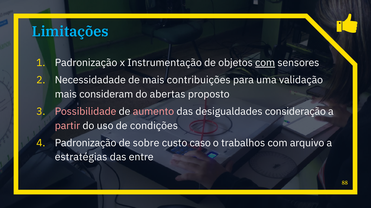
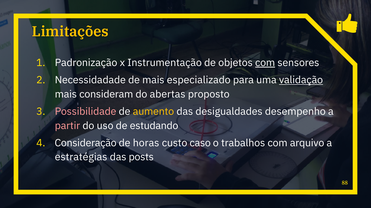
Limitações colour: light blue -> yellow
contribuições: contribuições -> especializado
validação underline: none -> present
aumento colour: pink -> yellow
consideração: consideração -> desempenho
condições: condições -> estudando
Padronização at (86, 143): Padronização -> Consideração
sobre: sobre -> horas
entre: entre -> posts
